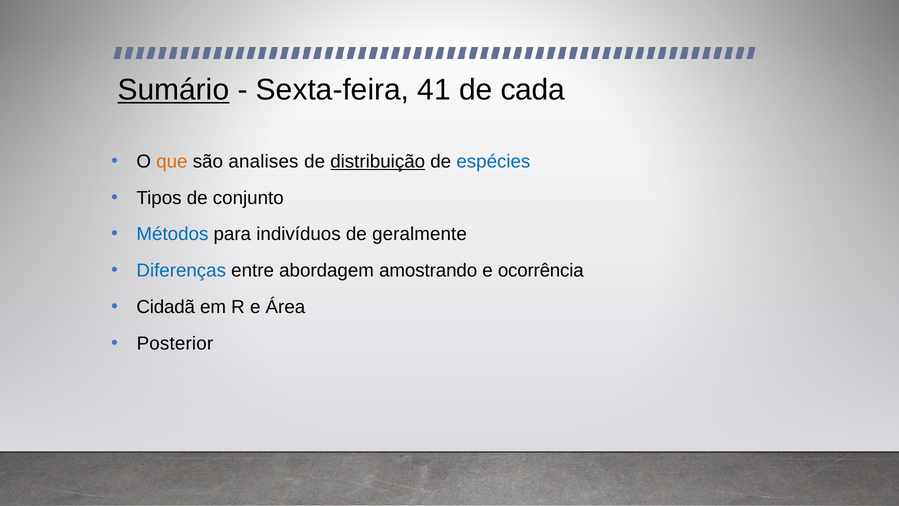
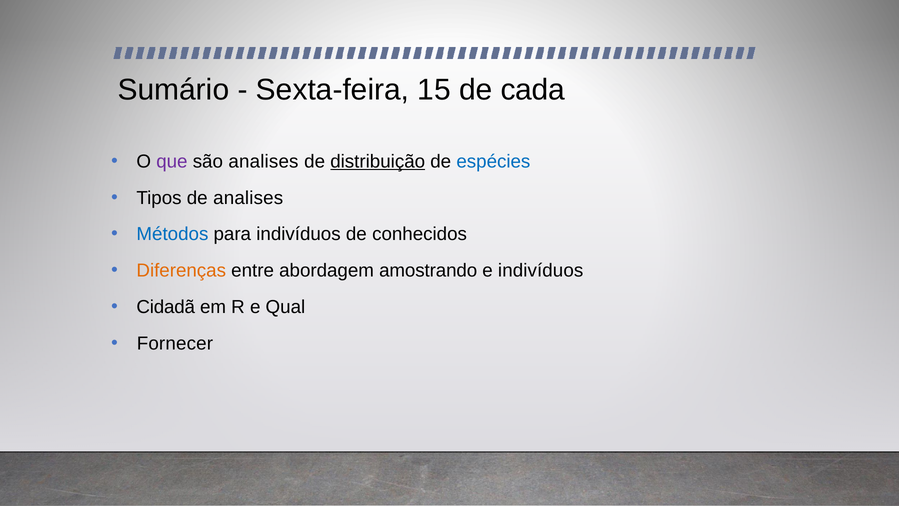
Sumário underline: present -> none
41: 41 -> 15
que colour: orange -> purple
de conjunto: conjunto -> analises
geralmente: geralmente -> conhecidos
Diferenças colour: blue -> orange
e ocorrência: ocorrência -> indivíduos
Área: Área -> Qual
Posterior: Posterior -> Fornecer
